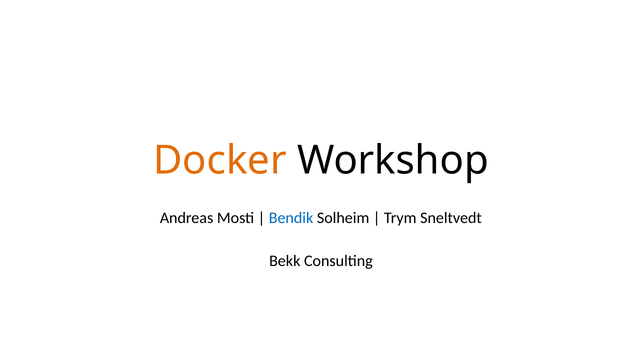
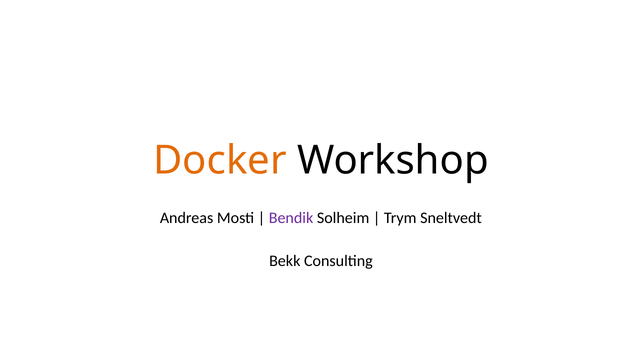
Bendik colour: blue -> purple
